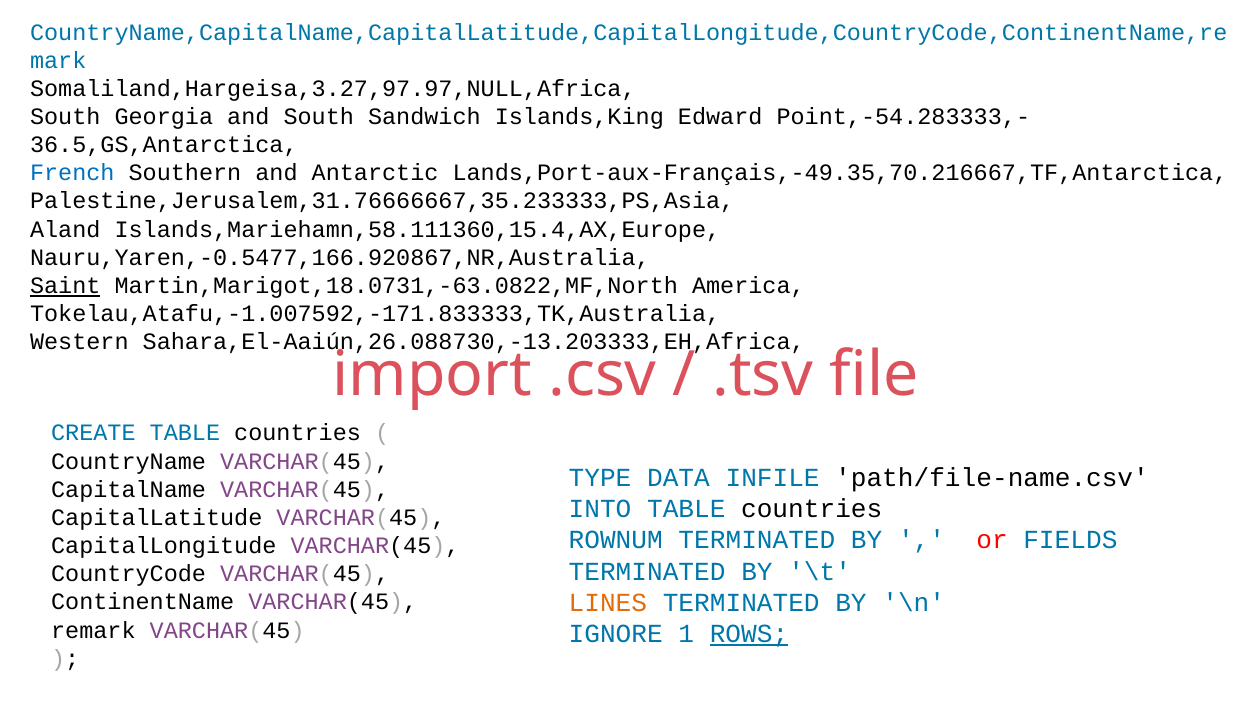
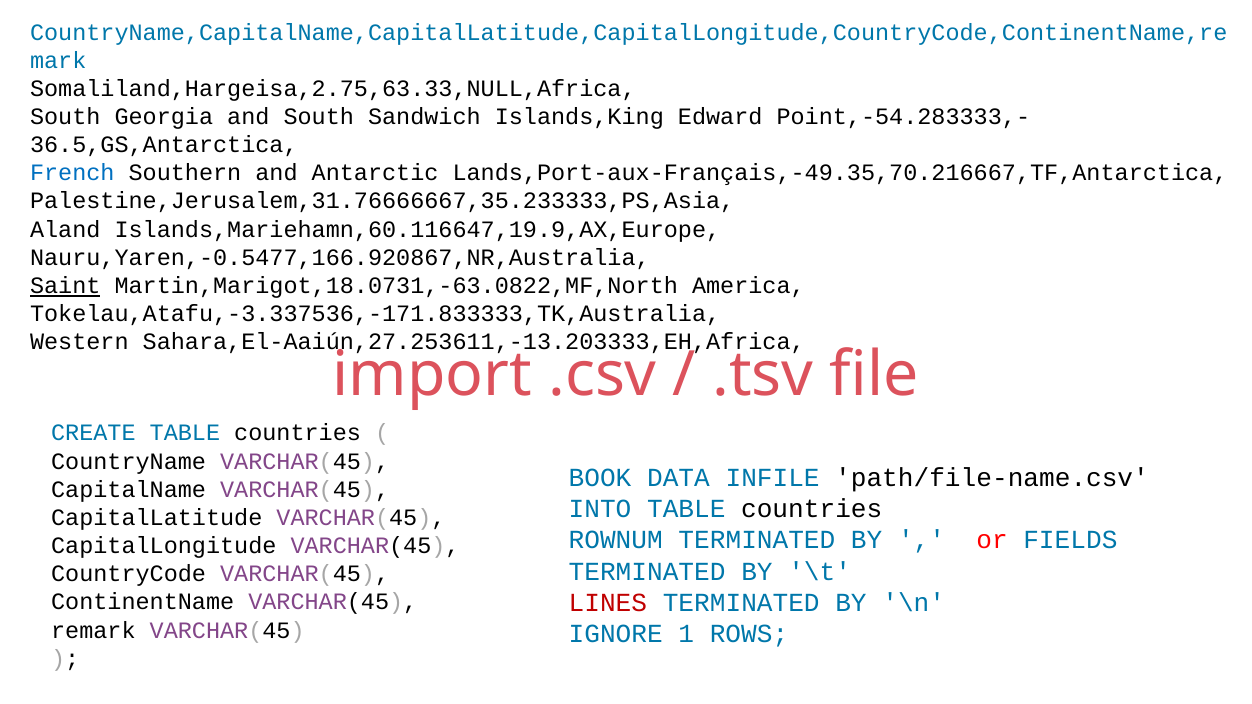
Somaliland,Hargeisa,3.27,97.97,NULL,Africa: Somaliland,Hargeisa,3.27,97.97,NULL,Africa -> Somaliland,Hargeisa,2.75,63.33,NULL,Africa
Islands,Mariehamn,58.111360,15.4,AX,Europe: Islands,Mariehamn,58.111360,15.4,AX,Europe -> Islands,Mariehamn,60.116647,19.9,AX,Europe
Tokelau,Atafu,-1.007592,-171.833333,TK,Australia: Tokelau,Atafu,-1.007592,-171.833333,TK,Australia -> Tokelau,Atafu,-3.337536,-171.833333,TK,Australia
Sahara,El-Aaiún,26.088730,-13.203333,EH,Africa: Sahara,El-Aaiún,26.088730,-13.203333,EH,Africa -> Sahara,El-Aaiún,27.253611,-13.203333,EH,Africa
TYPE: TYPE -> BOOK
LINES colour: orange -> red
ROWS underline: present -> none
